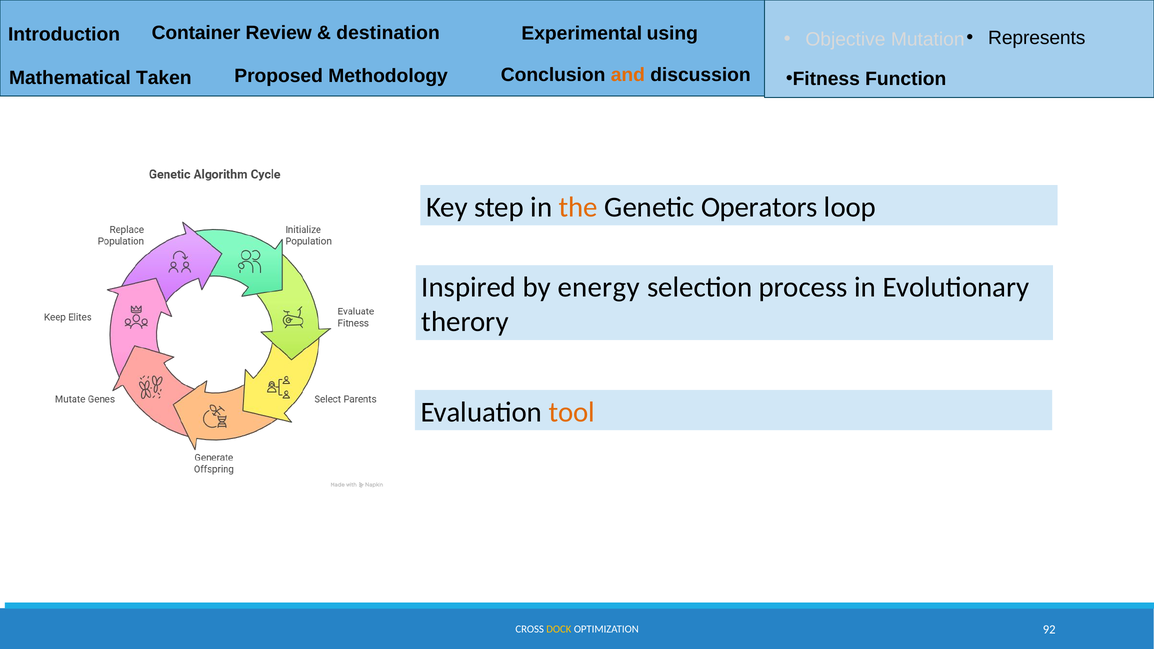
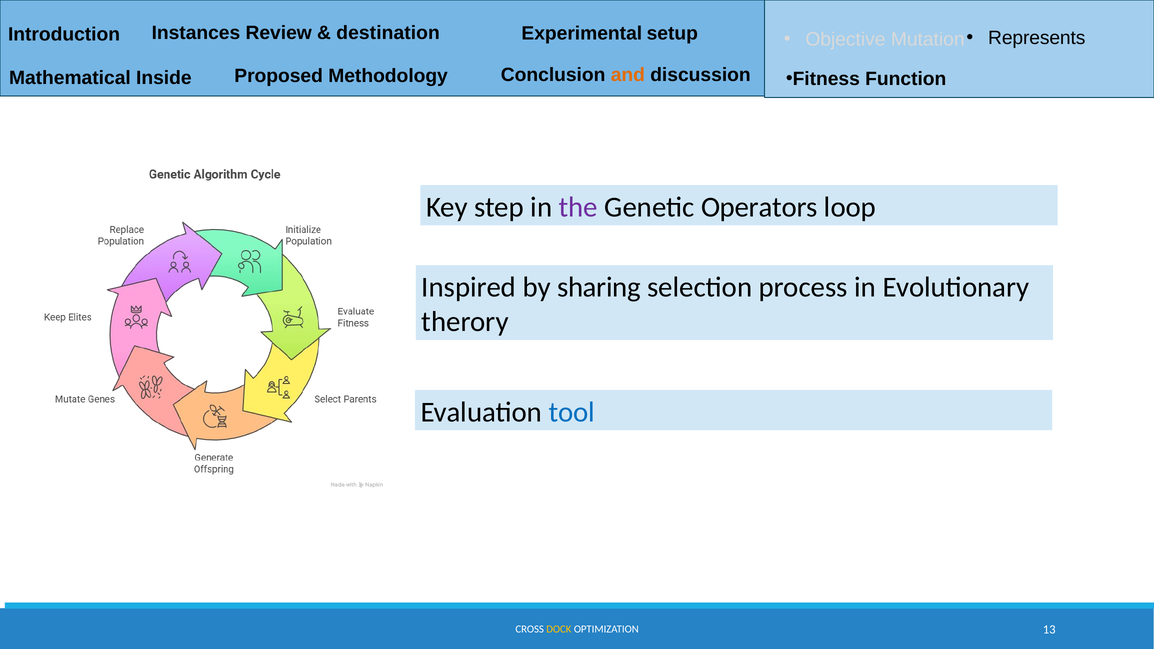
Container: Container -> Instances
using: using -> setup
Taken: Taken -> Inside
the colour: orange -> purple
energy: energy -> sharing
tool colour: orange -> blue
92: 92 -> 13
